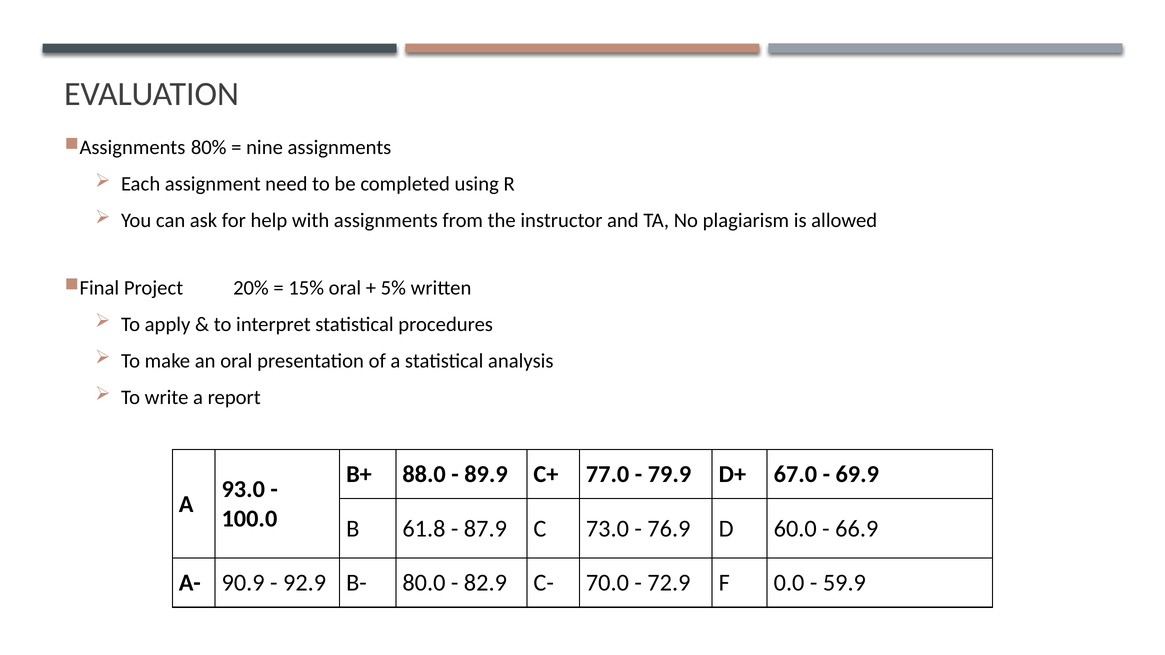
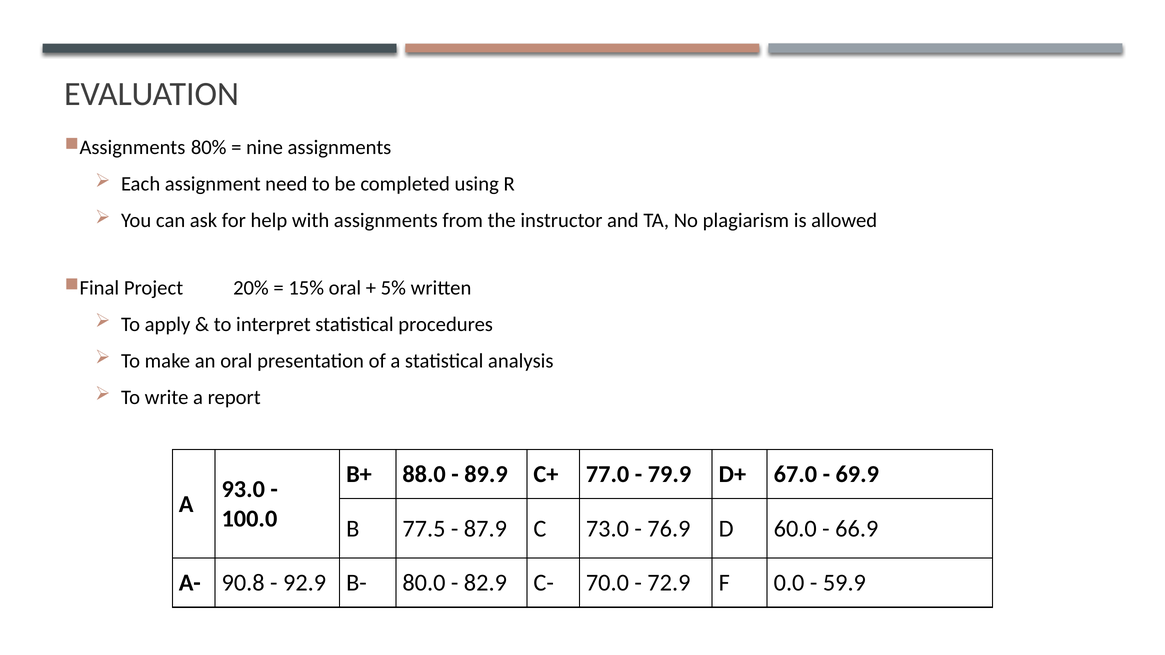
61.8: 61.8 -> 77.5
90.9: 90.9 -> 90.8
